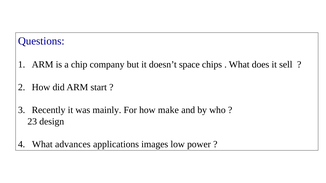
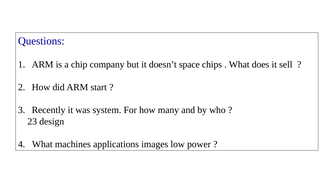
mainly: mainly -> system
make: make -> many
advances: advances -> machines
